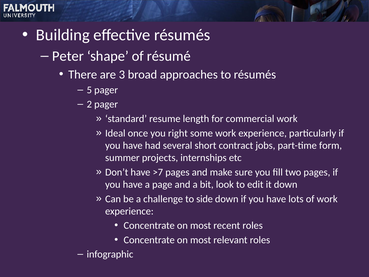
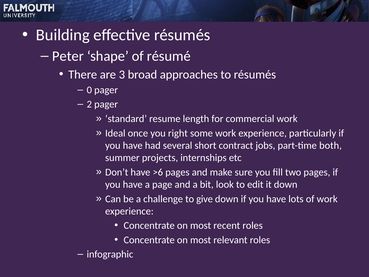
5: 5 -> 0
form: form -> both
>7: >7 -> >6
side: side -> give
